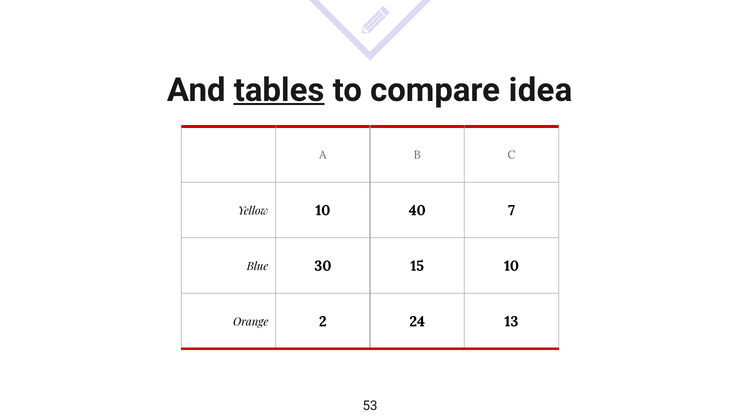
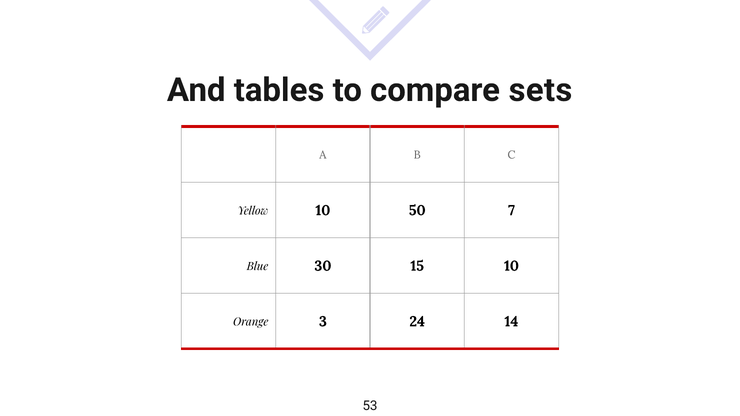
tables underline: present -> none
idea: idea -> sets
40: 40 -> 50
2: 2 -> 3
13: 13 -> 14
